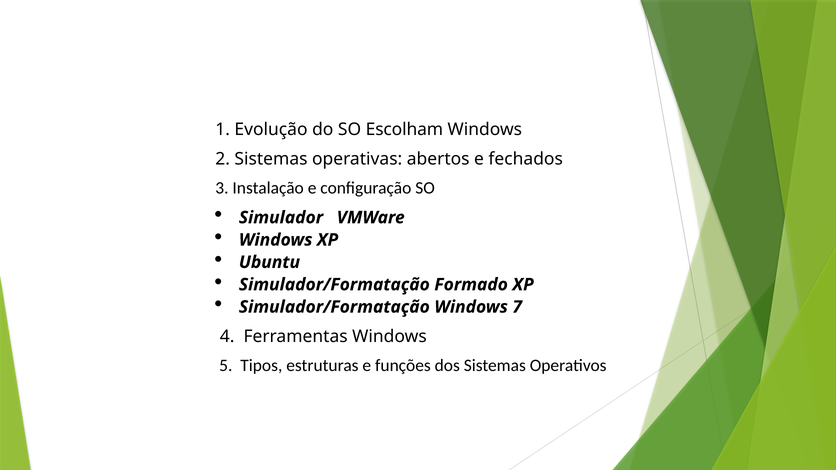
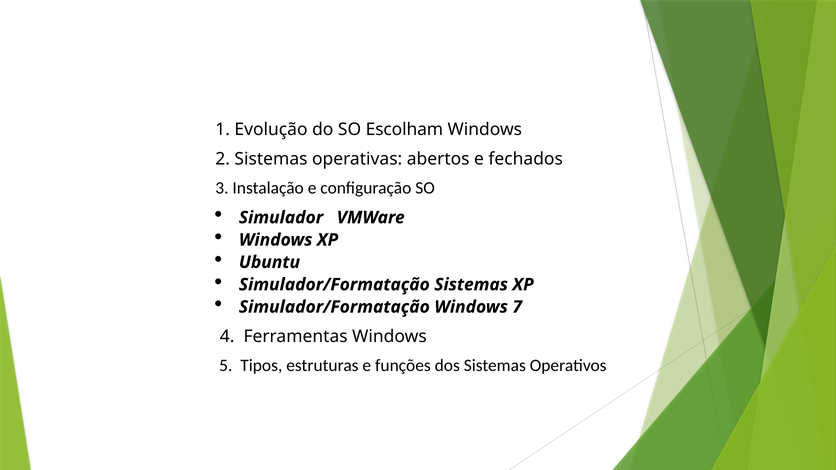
Simulador/Formatação Formado: Formado -> Sistemas
